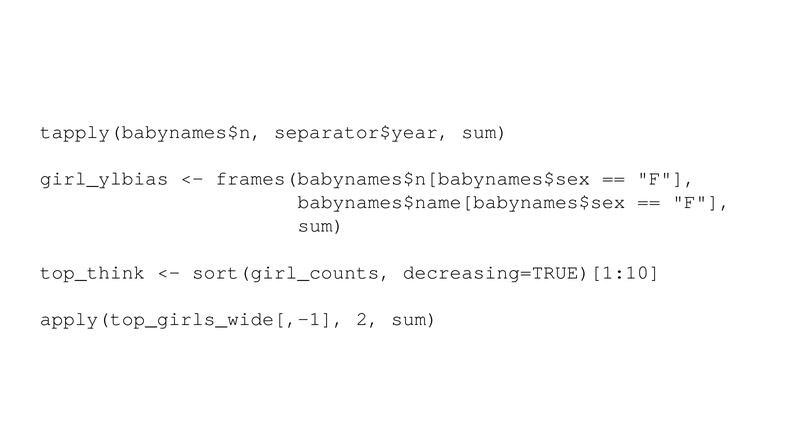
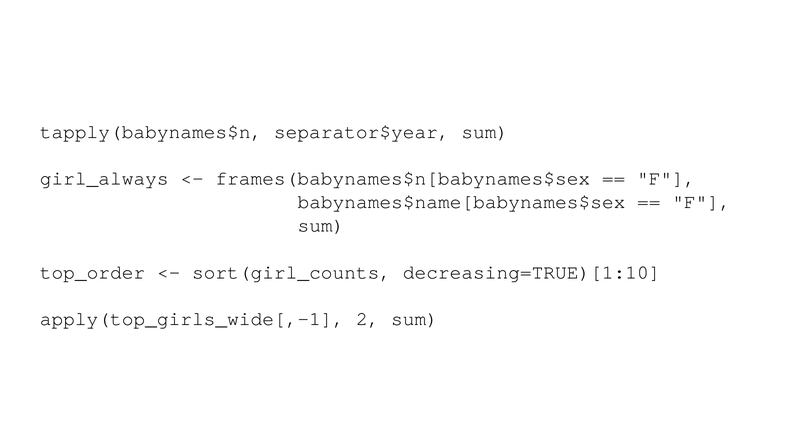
girl_ylbias: girl_ylbias -> girl_always
top_think: top_think -> top_order
